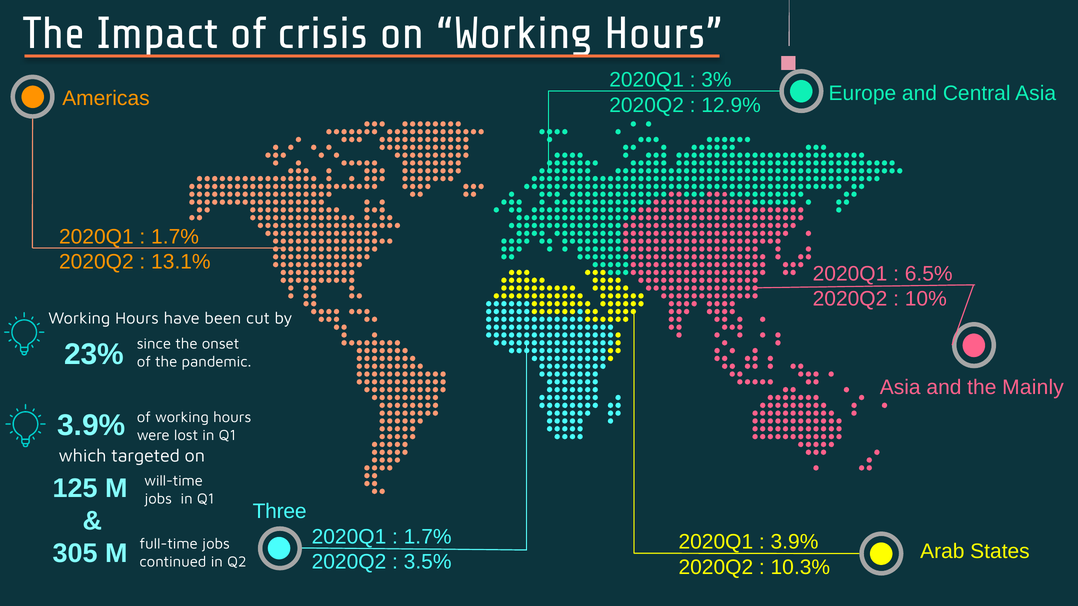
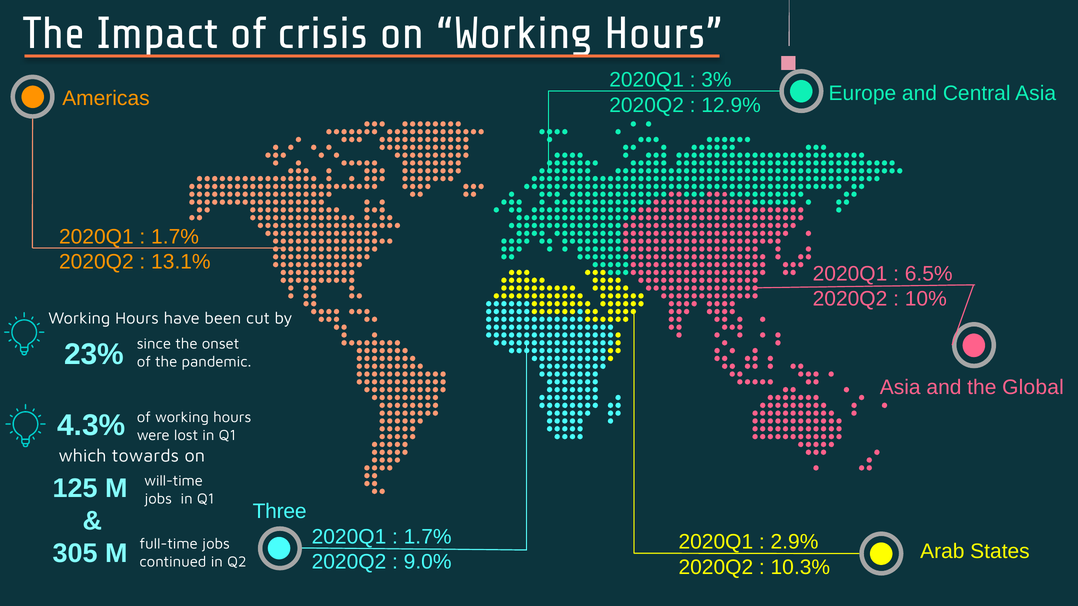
Mainly: Mainly -> Global
3.9% at (91, 426): 3.9% -> 4.3%
targeted: targeted -> towards
3.9% at (794, 542): 3.9% -> 2.9%
3.5%: 3.5% -> 9.0%
